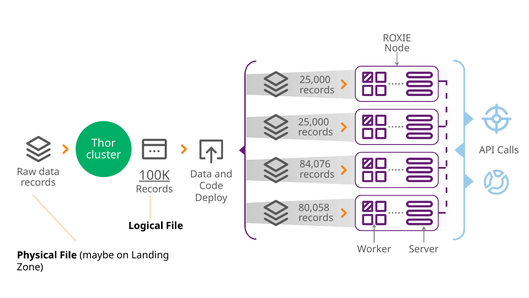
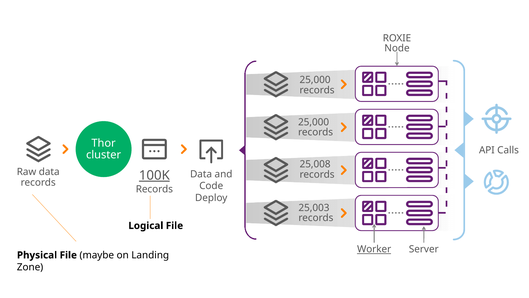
84,076: 84,076 -> 25,008
80,058: 80,058 -> 25,003
Worker underline: none -> present
